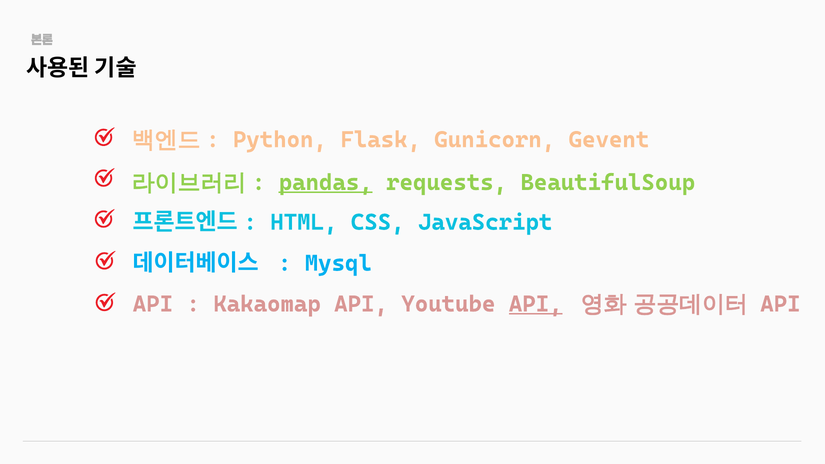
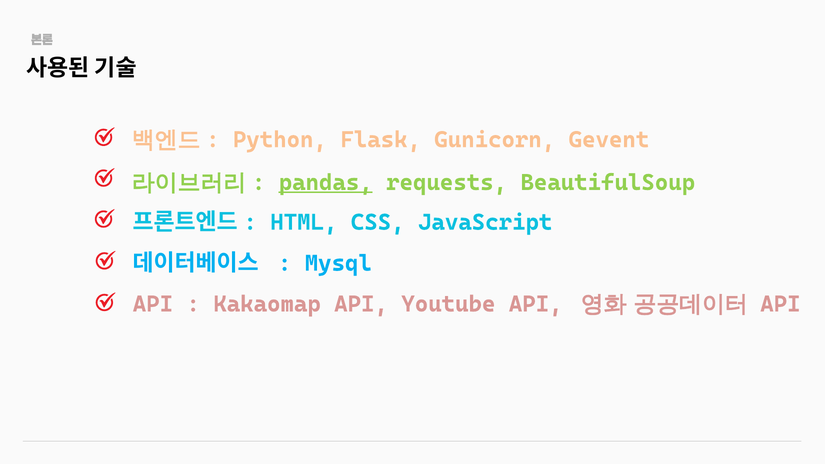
API at (536, 304) underline: present -> none
